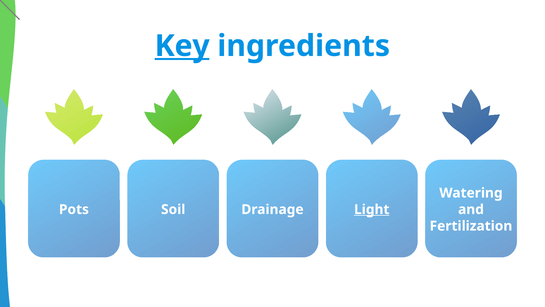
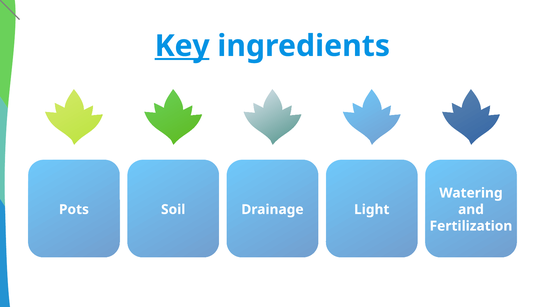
Light underline: present -> none
